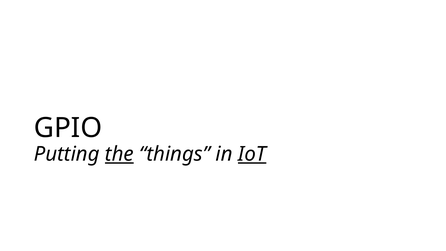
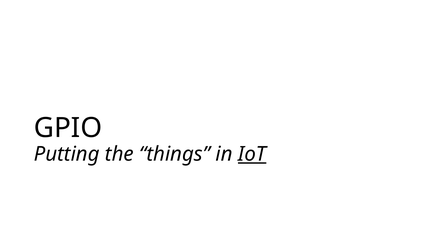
the underline: present -> none
